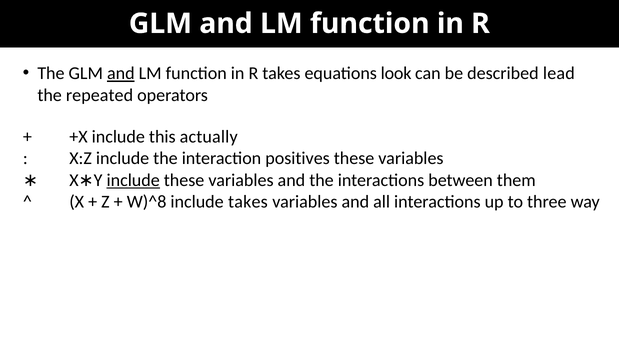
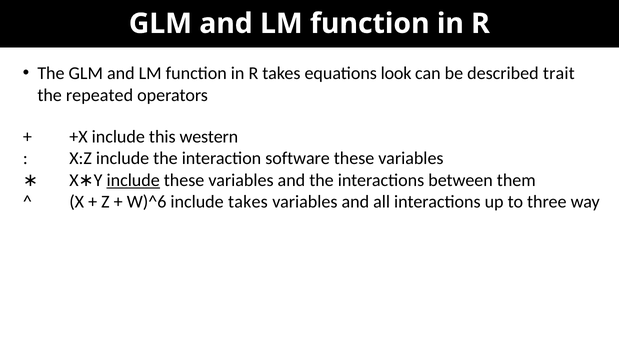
and at (121, 74) underline: present -> none
lead: lead -> trait
actually: actually -> western
positives: positives -> software
W)^8: W)^8 -> W)^6
